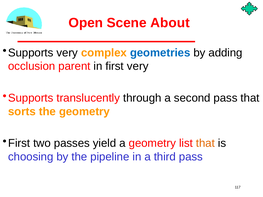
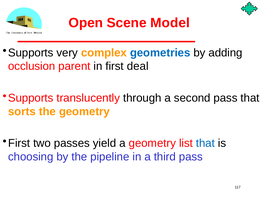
About: About -> Model
first very: very -> deal
that at (205, 143) colour: orange -> blue
